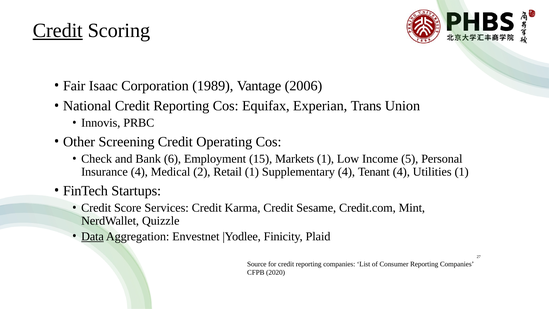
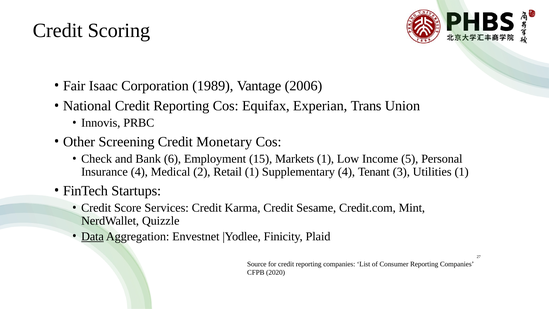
Credit at (58, 31) underline: present -> none
Operating: Operating -> Monetary
Tenant 4: 4 -> 3
